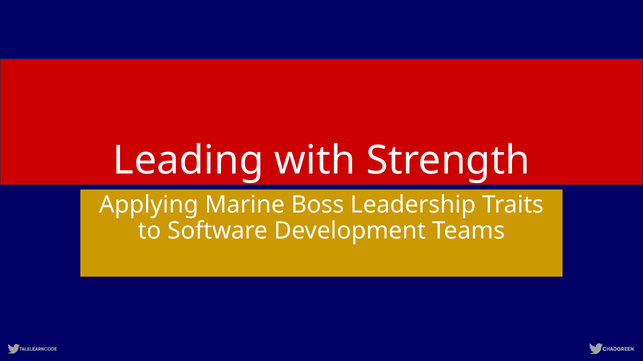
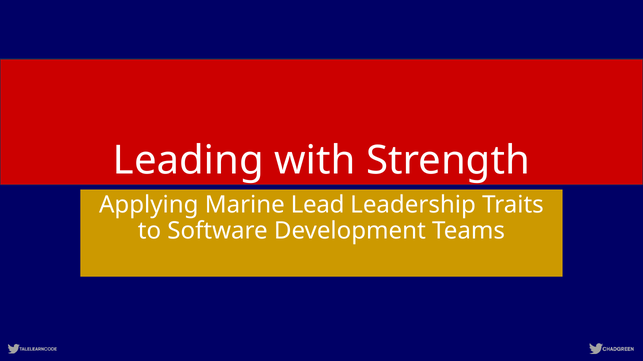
Boss: Boss -> Lead
